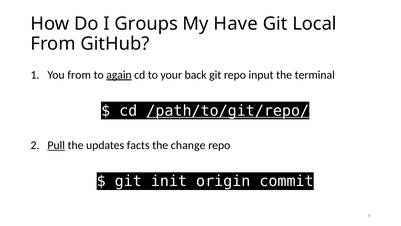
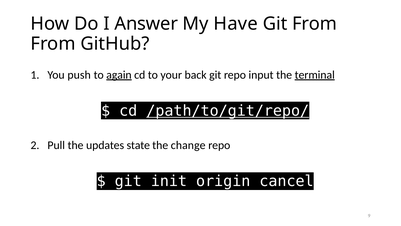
Groups: Groups -> Answer
Git Local: Local -> From
You from: from -> push
terminal underline: none -> present
Pull underline: present -> none
facts: facts -> state
commit: commit -> cancel
